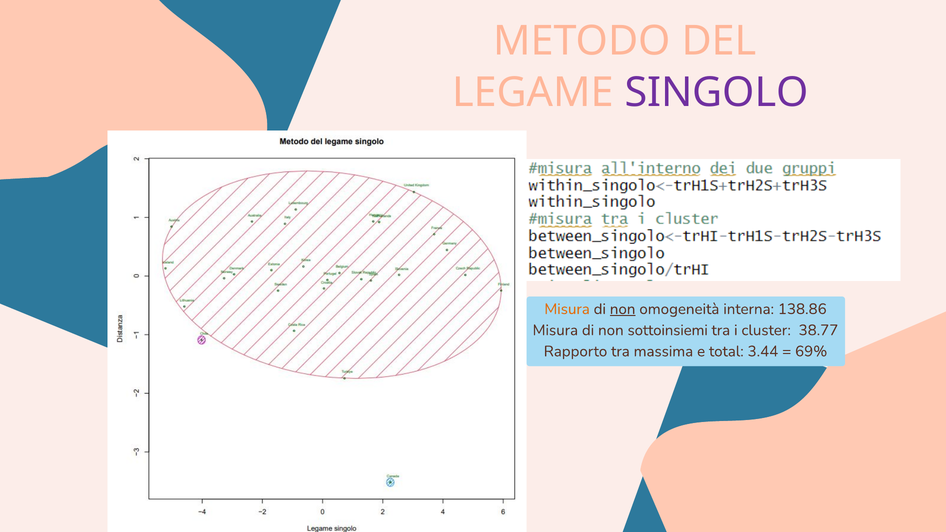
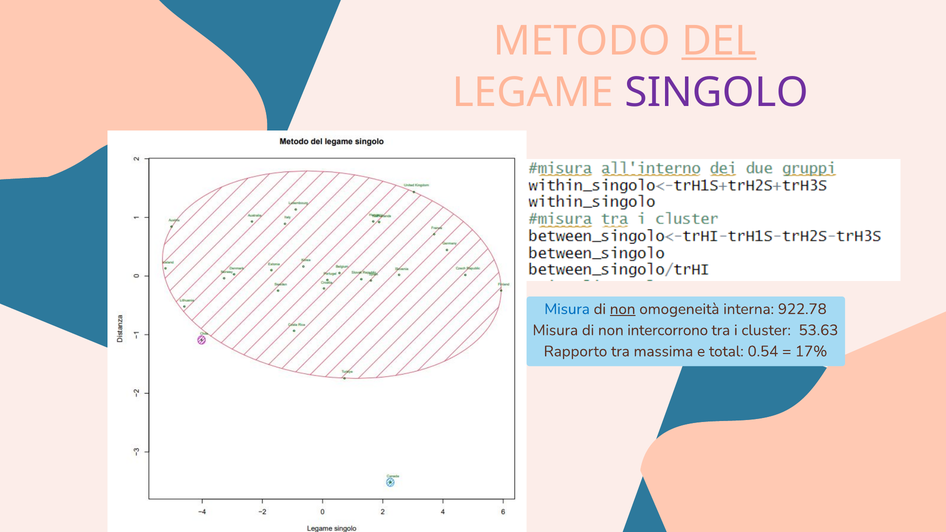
DEL underline: none -> present
Misura at (567, 309) colour: orange -> blue
138.86: 138.86 -> 922.78
sottoinsiemi: sottoinsiemi -> intercorrono
38.77: 38.77 -> 53.63
3.44: 3.44 -> 0.54
69%: 69% -> 17%
